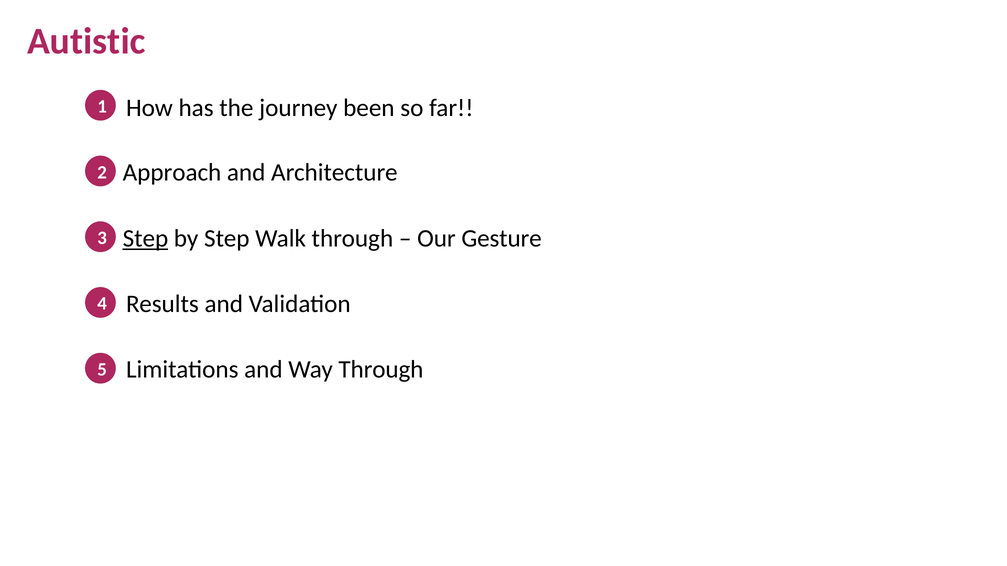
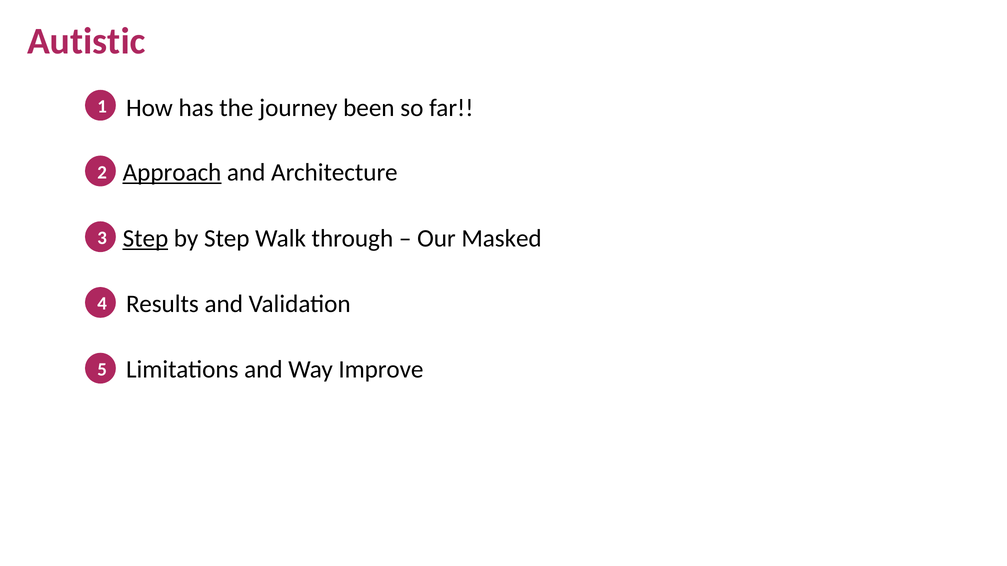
Approach underline: none -> present
Gesture: Gesture -> Masked
Way Through: Through -> Improve
